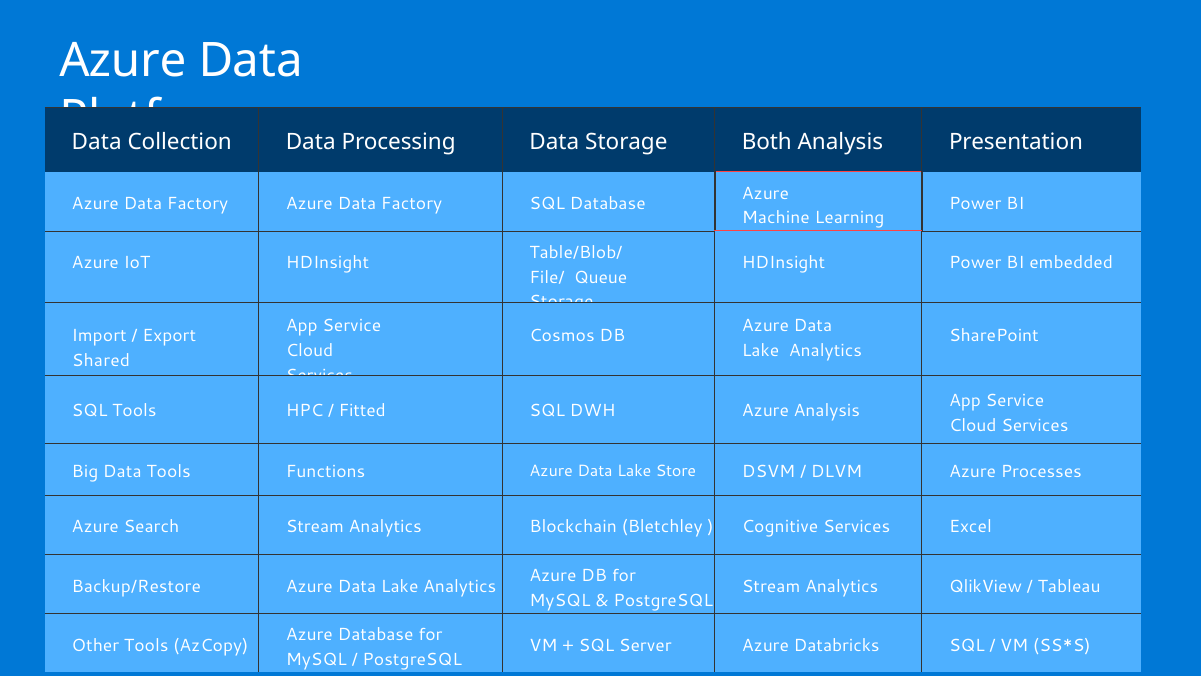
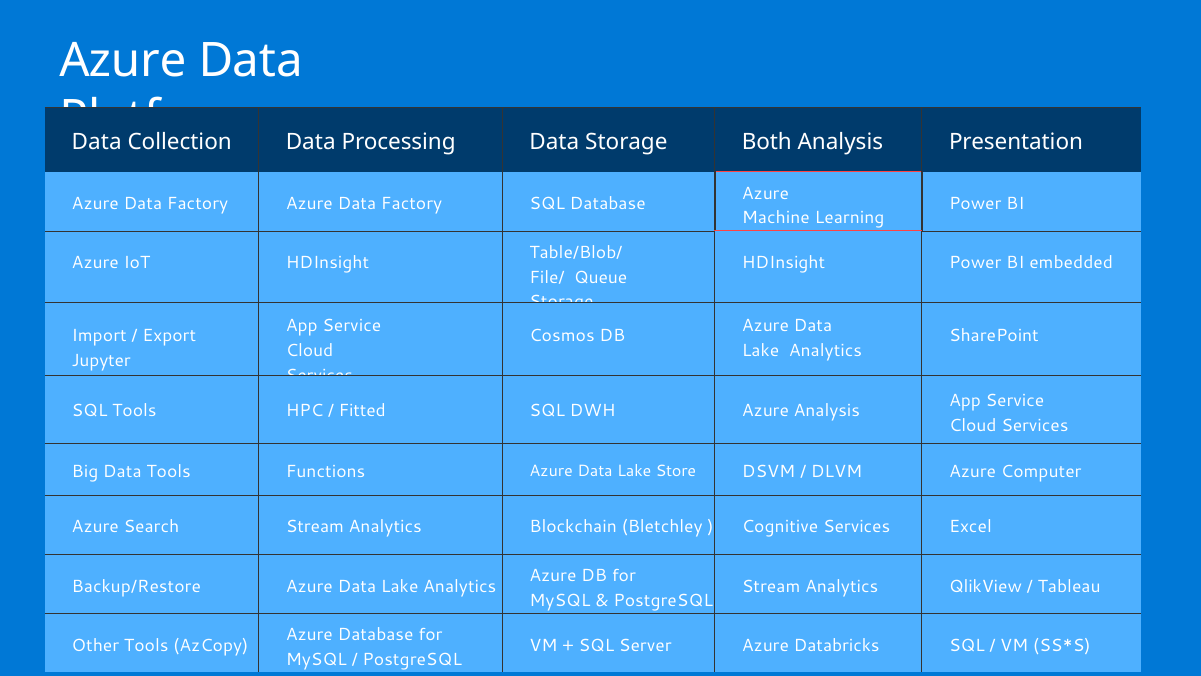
Shared: Shared -> Jupyter
Processes: Processes -> Computer
